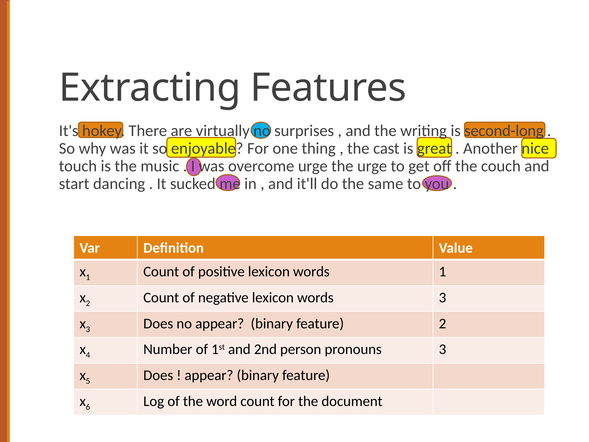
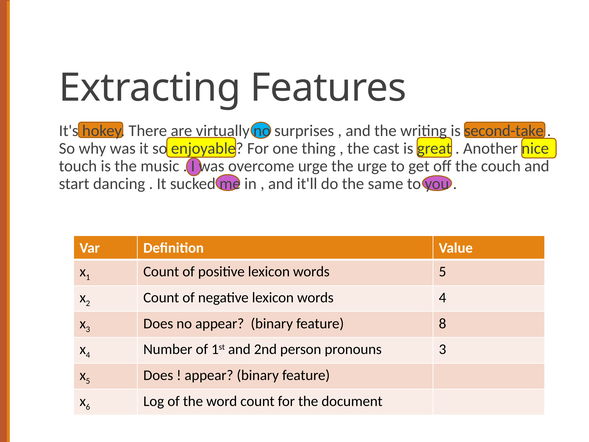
second-long: second-long -> second-take
words 1: 1 -> 5
words 3: 3 -> 4
feature 2: 2 -> 8
